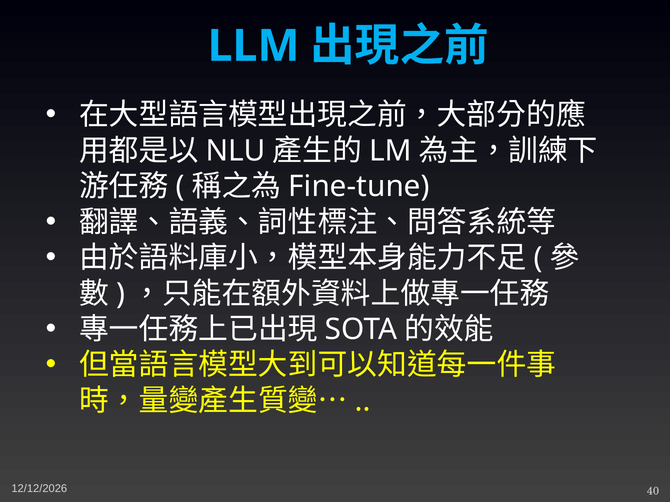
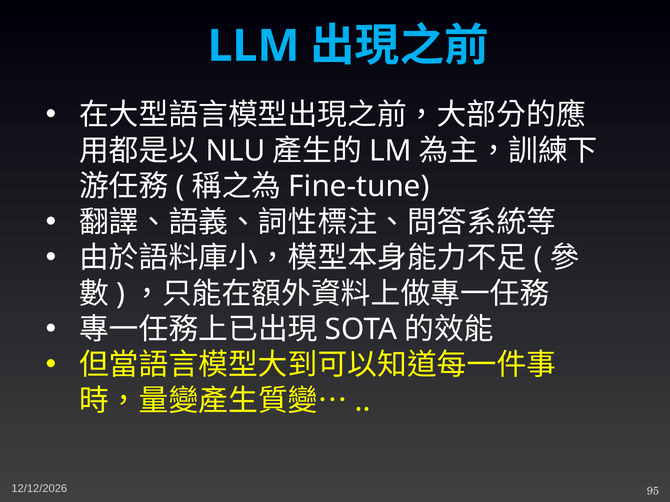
40: 40 -> 95
